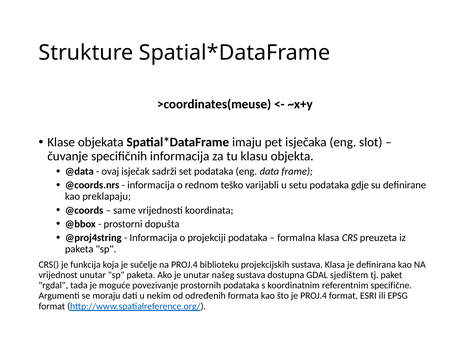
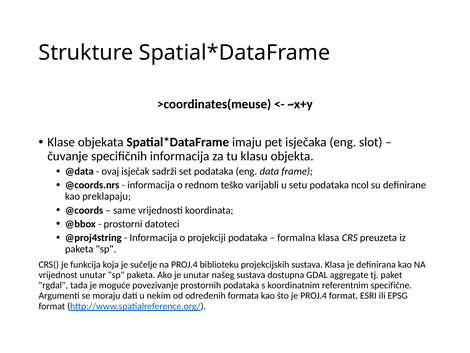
gdje: gdje -> ncol
dopušta: dopušta -> datoteci
sjedištem: sjedištem -> aggregate
